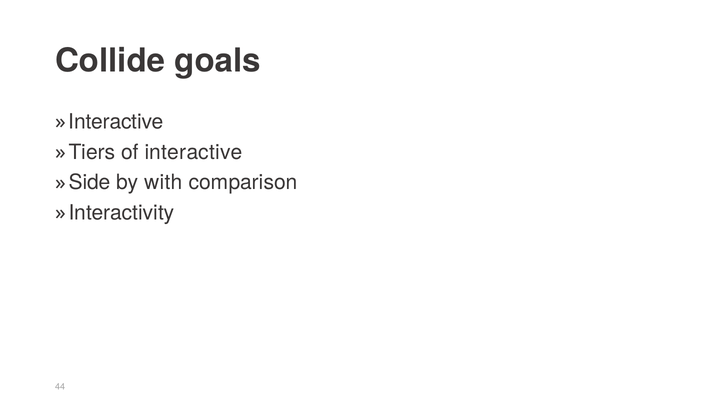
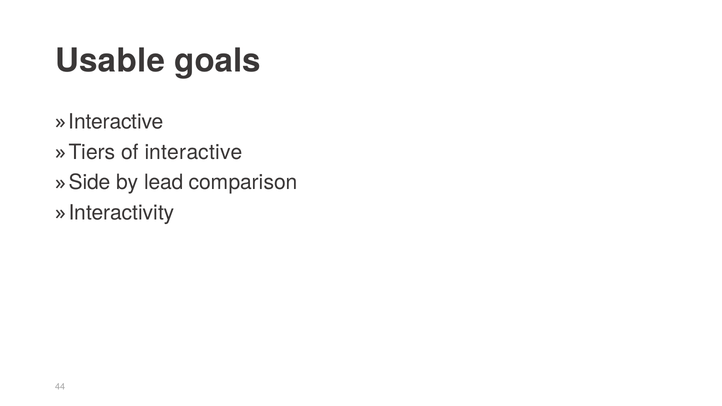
Collide: Collide -> Usable
with: with -> lead
